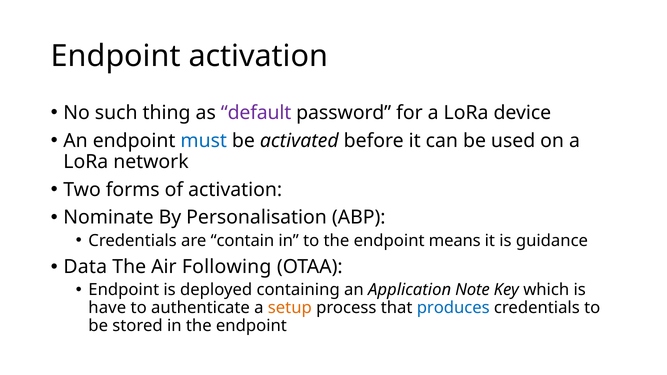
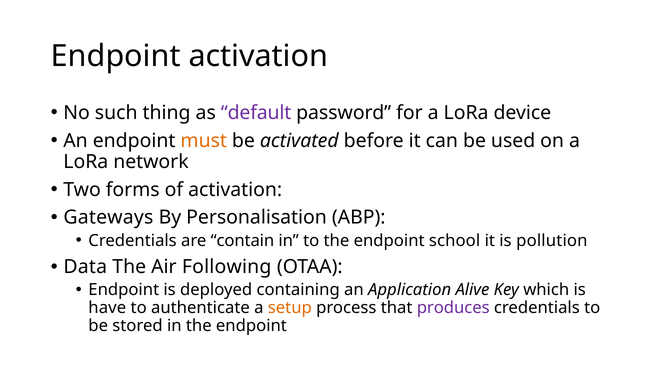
must colour: blue -> orange
Nominate: Nominate -> Gateways
means: means -> school
guidance: guidance -> pollution
Note: Note -> Alive
produces colour: blue -> purple
